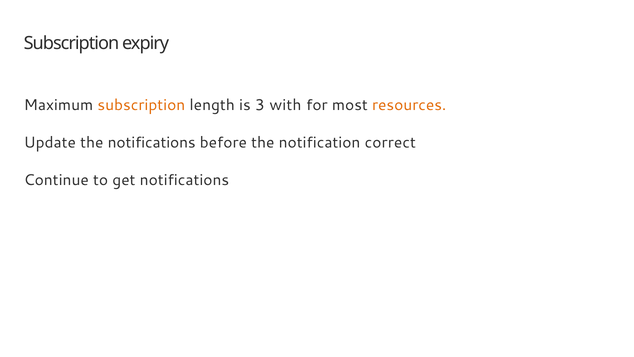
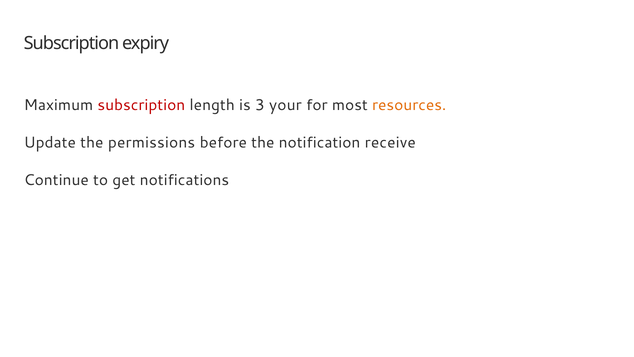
subscription at (141, 105) colour: orange -> red
with: with -> your
the notifications: notifications -> permissions
correct: correct -> receive
